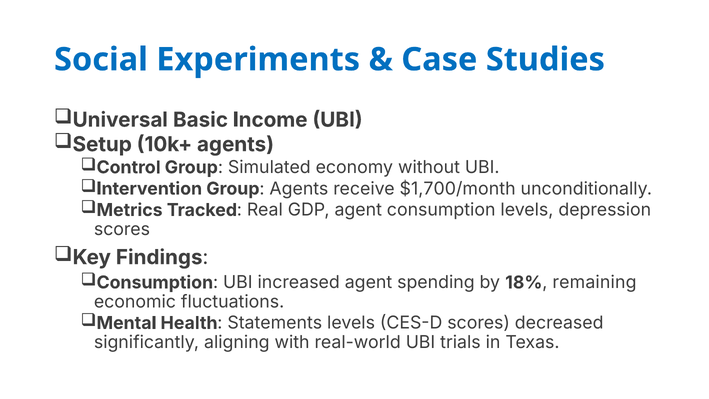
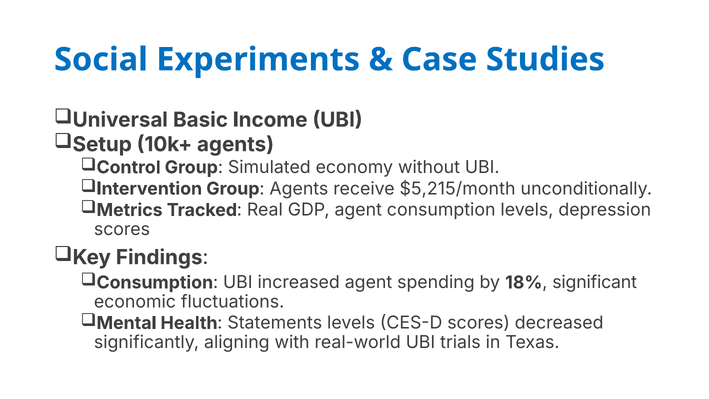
$1,700/month: $1,700/month -> $5,215/month
remaining: remaining -> significant
